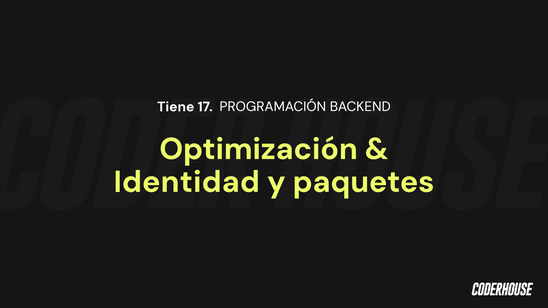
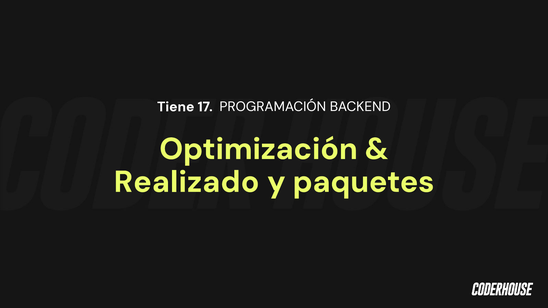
Identidad: Identidad -> Realizado
